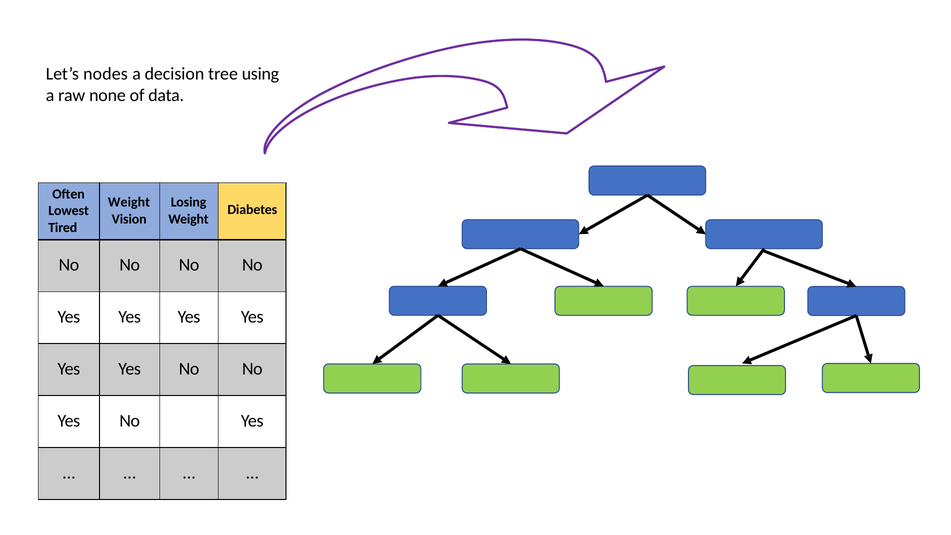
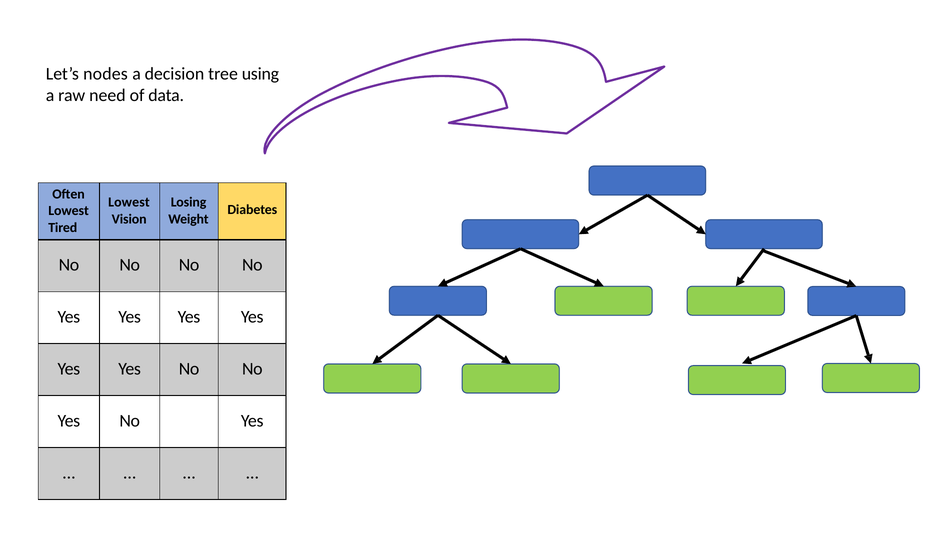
none: none -> need
Weight at (129, 202): Weight -> Lowest
